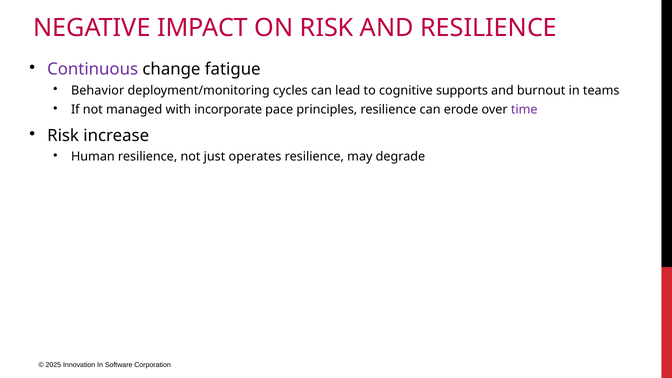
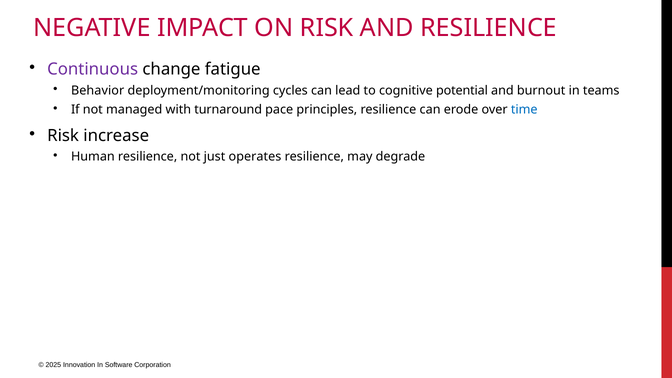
supports: supports -> potential
incorporate: incorporate -> turnaround
time colour: purple -> blue
